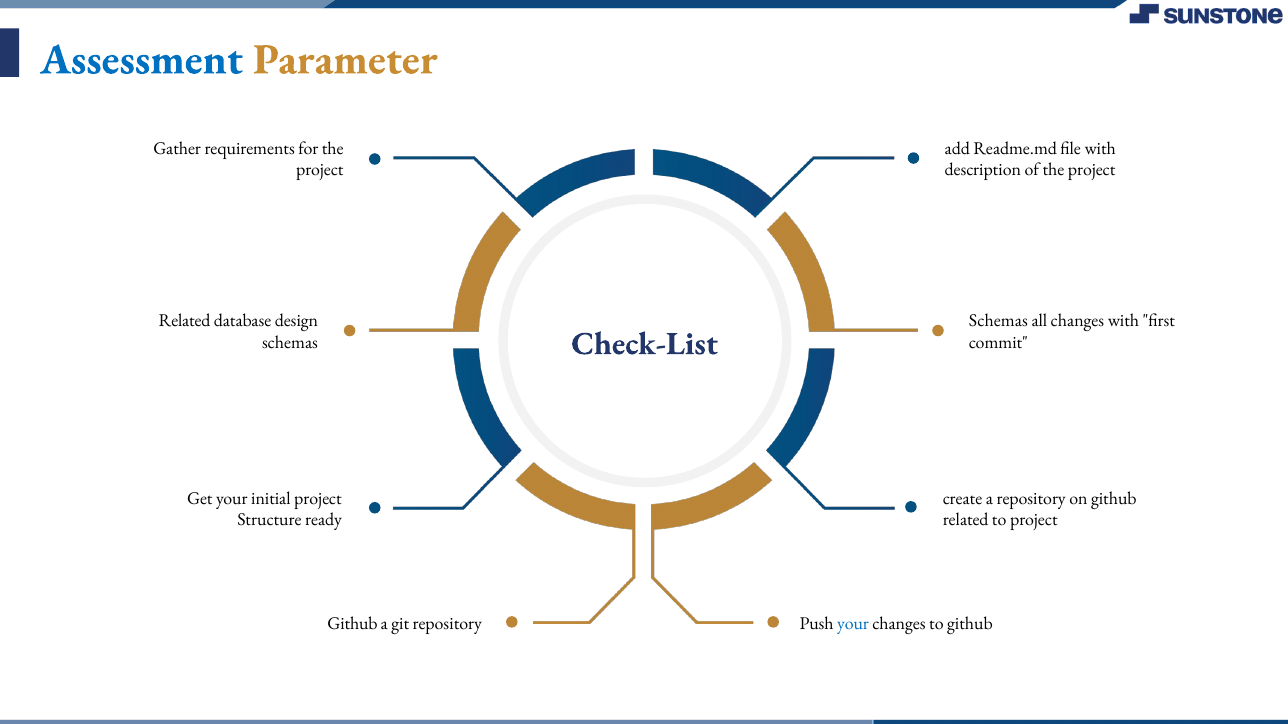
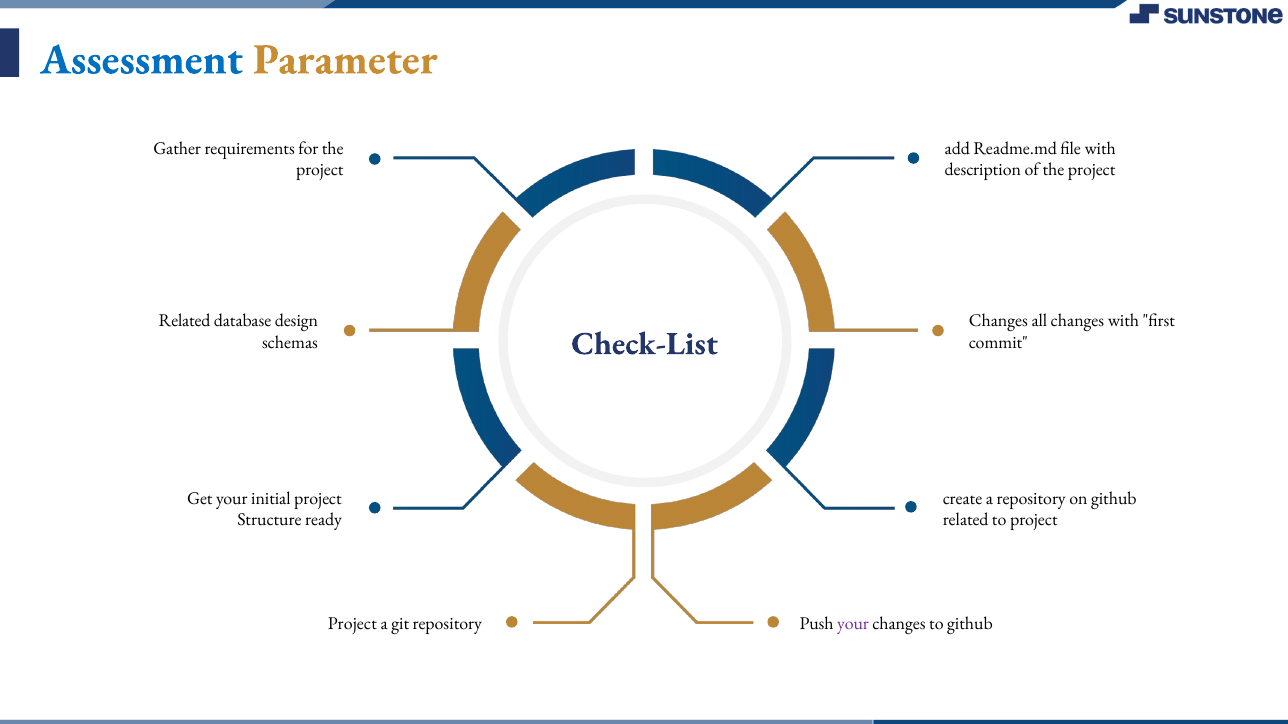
Schemas at (998, 321): Schemas -> Changes
Github at (353, 624): Github -> Project
your at (853, 624) colour: blue -> purple
